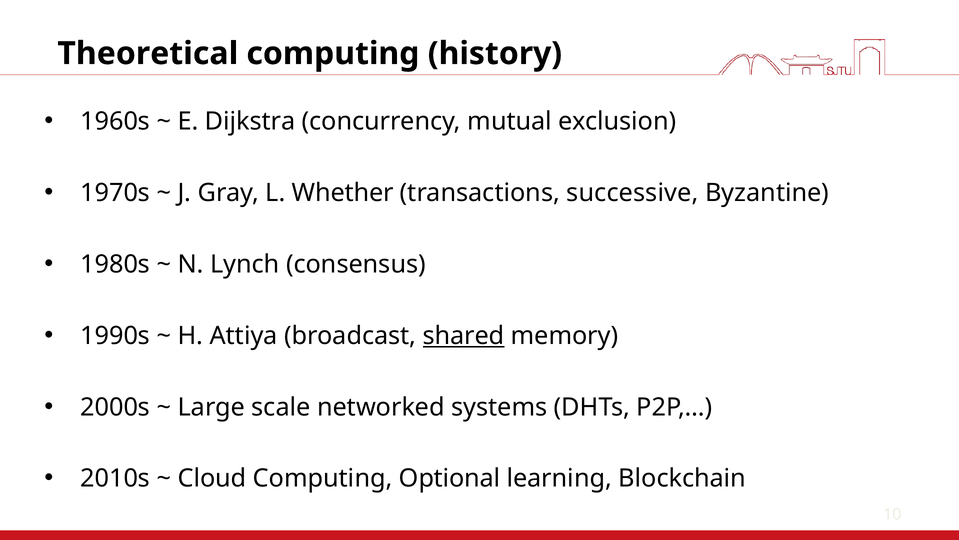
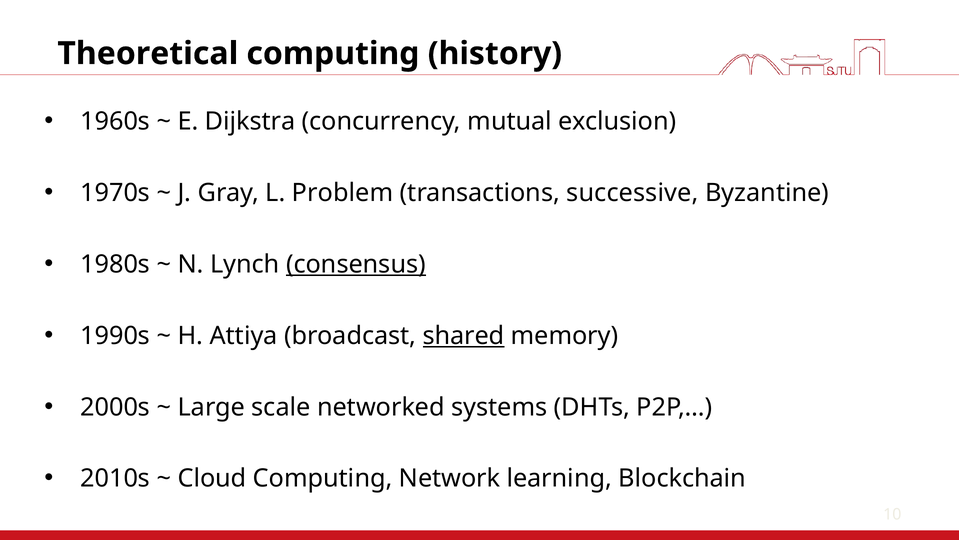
Whether: Whether -> Problem
consensus underline: none -> present
Optional: Optional -> Network
